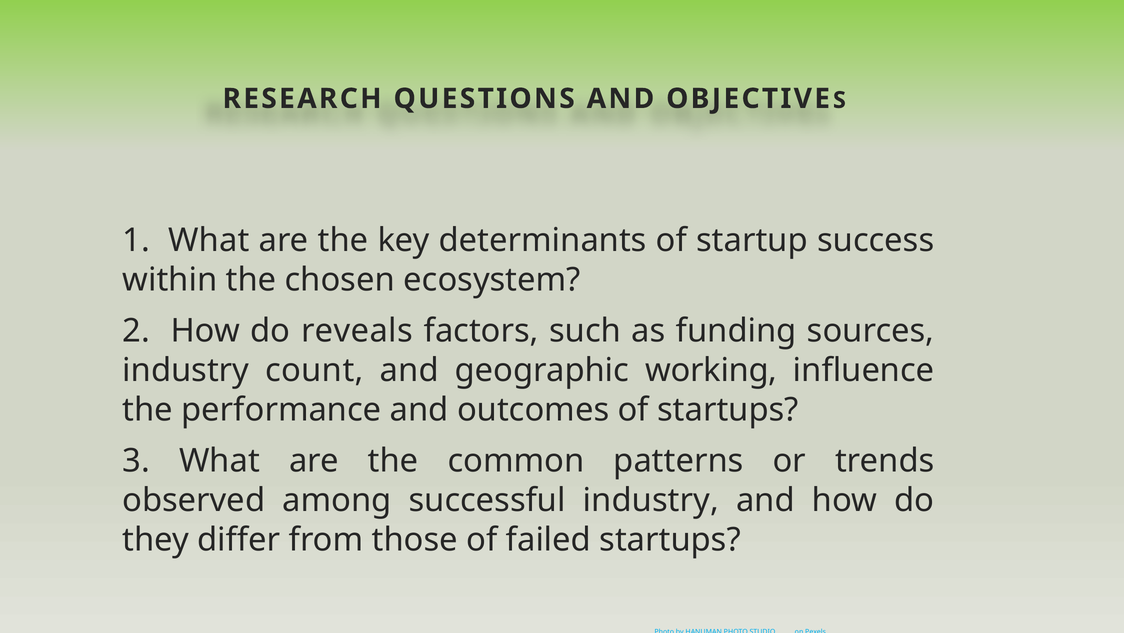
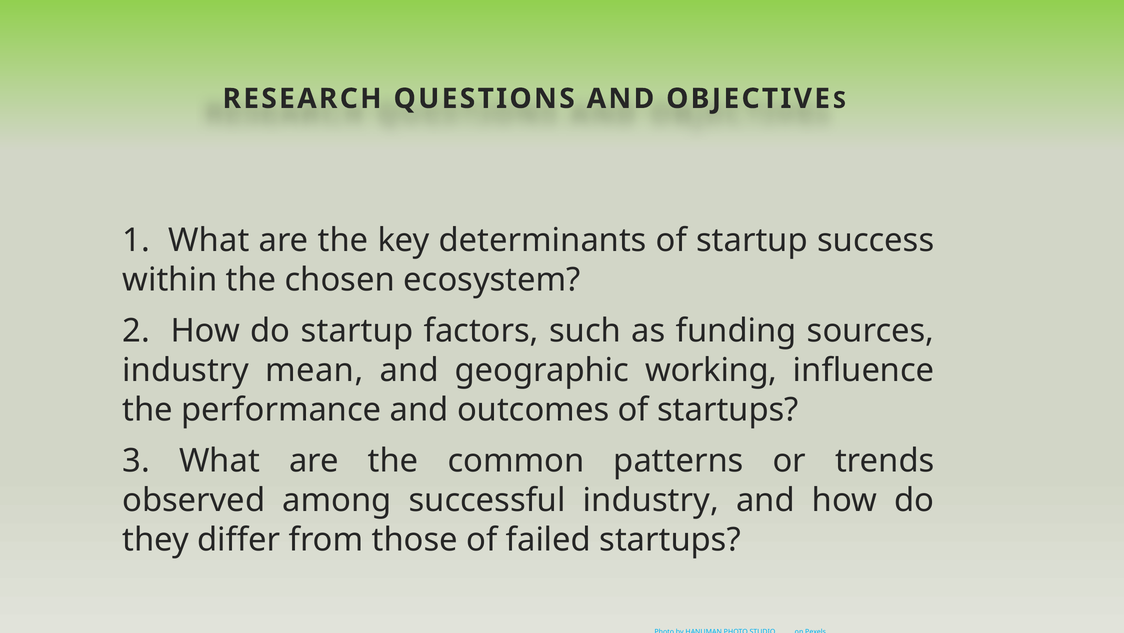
do reveals: reveals -> startup
count: count -> mean
